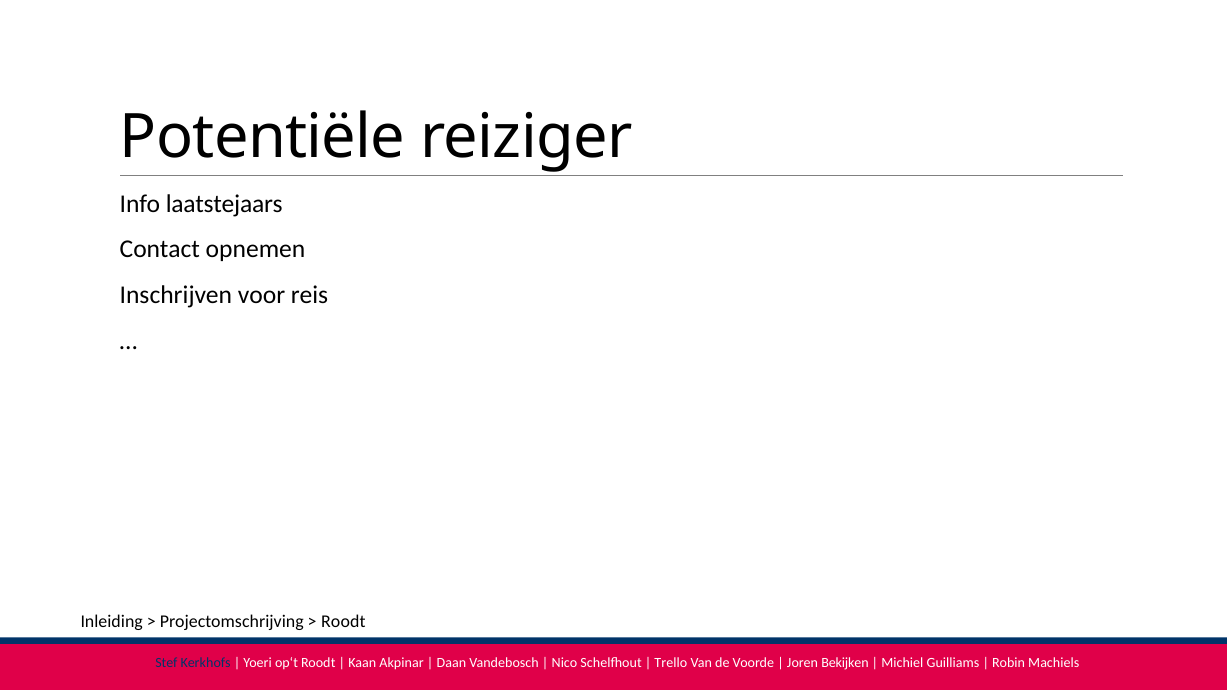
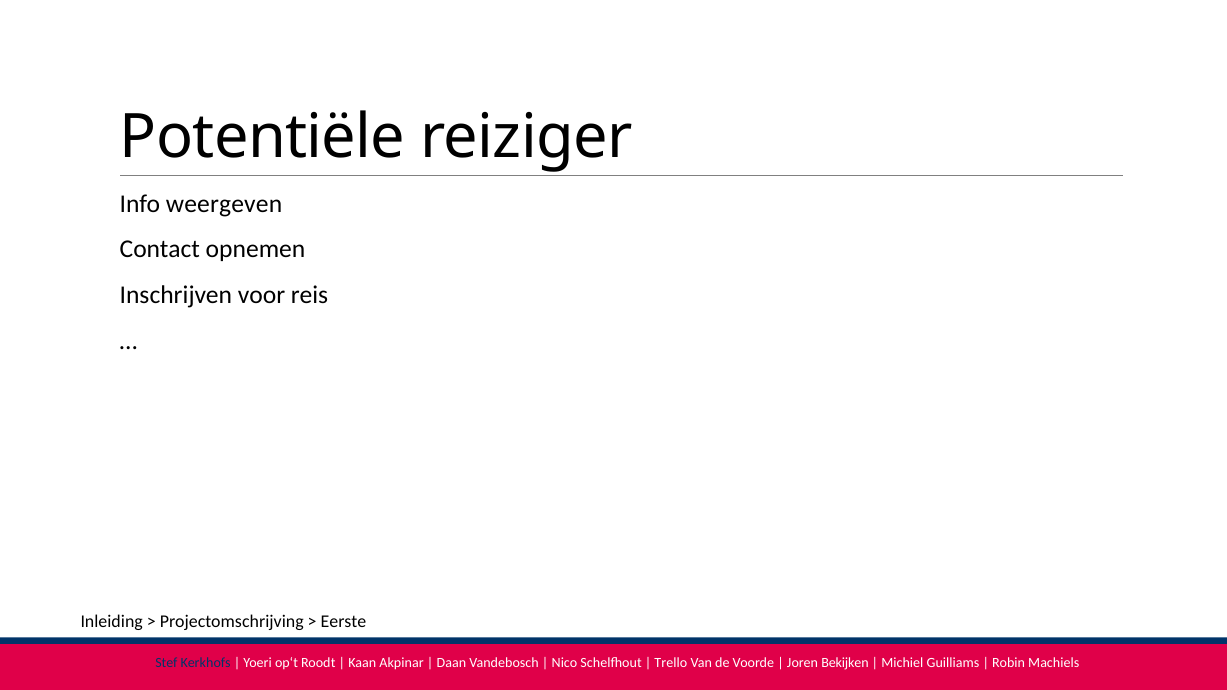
laatstejaars: laatstejaars -> weergeven
Roodt at (343, 622): Roodt -> Eerste
